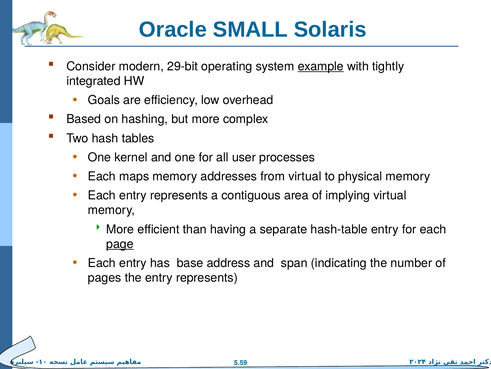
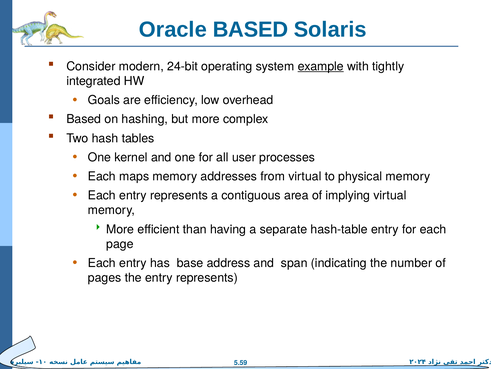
Oracle SMALL: SMALL -> BASED
29-bit: 29-bit -> 24-bit
page underline: present -> none
